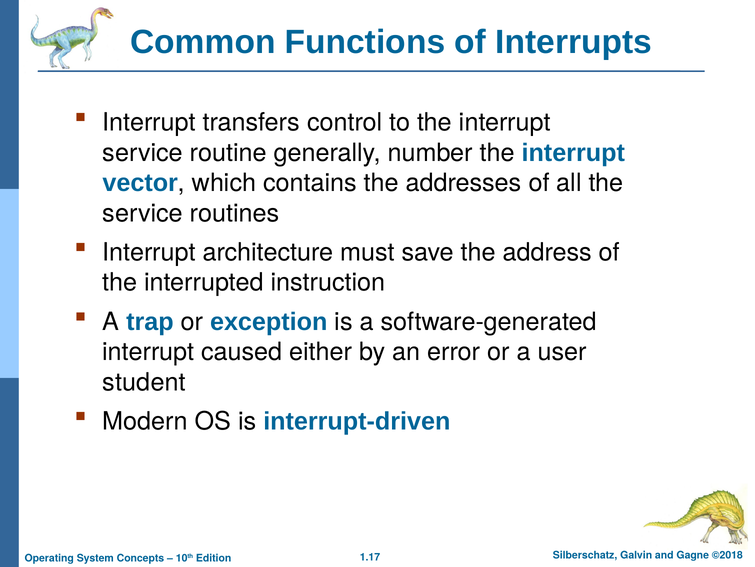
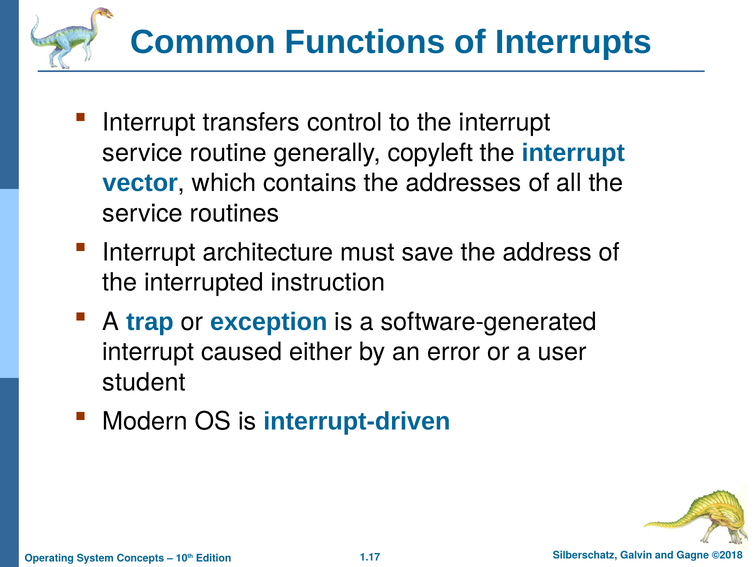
number: number -> copyleft
